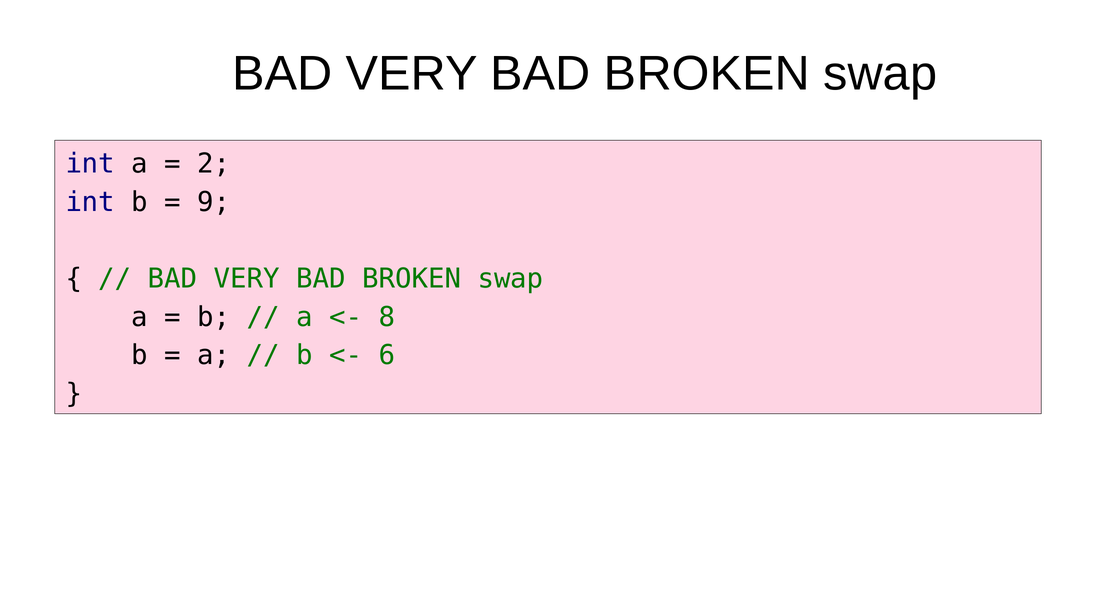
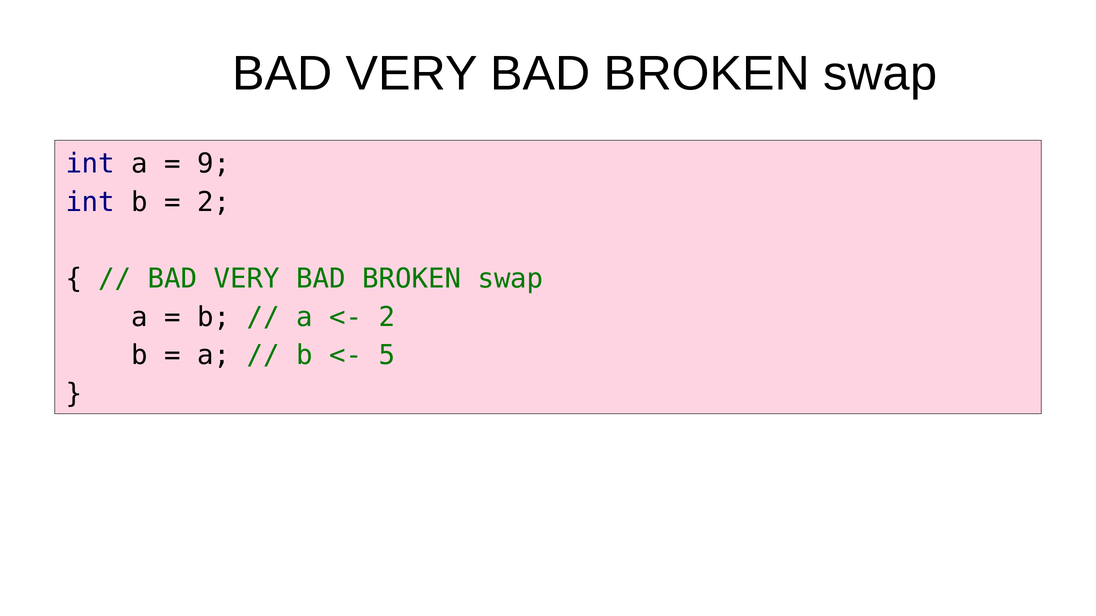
2: 2 -> 9
9 at (214, 202): 9 -> 2
8 at (387, 317): 8 -> 2
6: 6 -> 5
